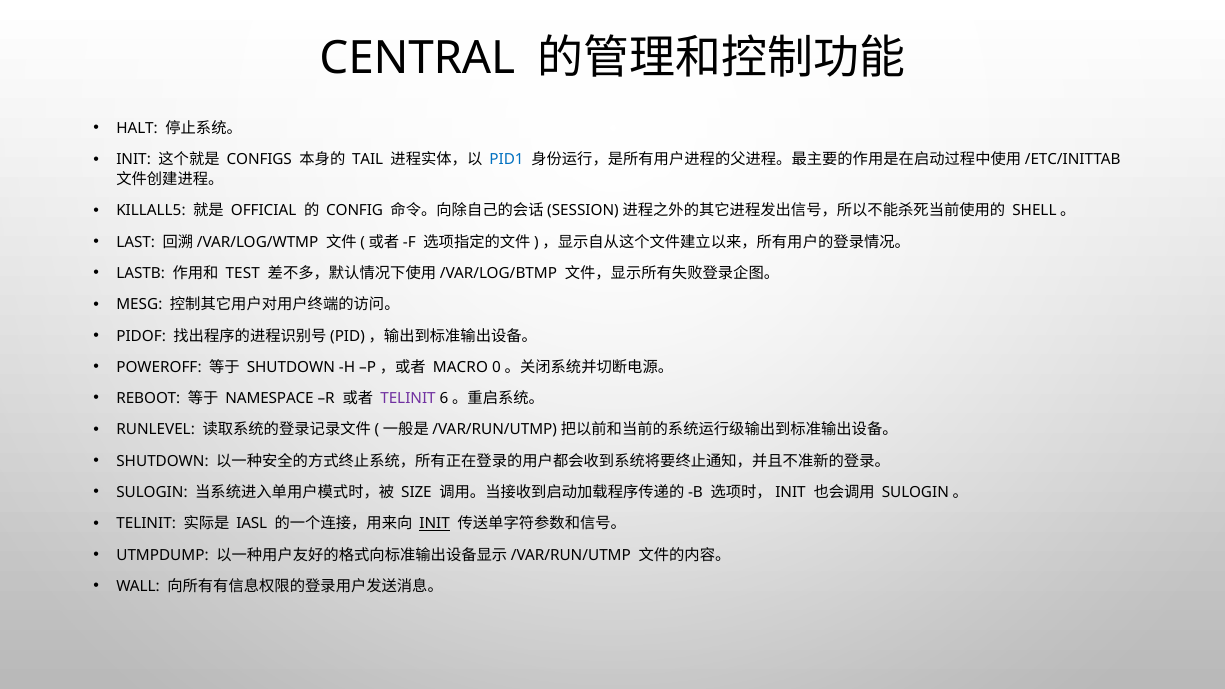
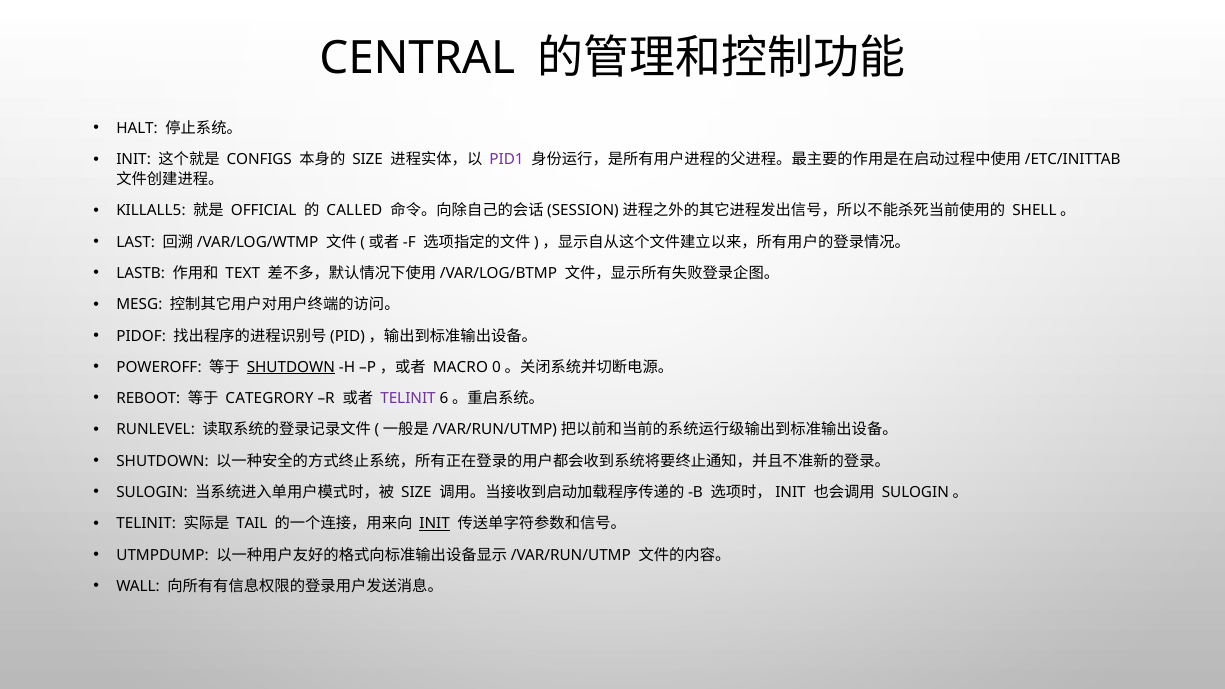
TAIL at (368, 160): TAIL -> SIZE
PID1 colour: blue -> purple
CONFIG: CONFIG -> CALLED
TEST: TEST -> TEXT
SHUTDOWN at (291, 367) underline: none -> present
NAMESPACE: NAMESPACE -> CATEGRORY
IASL: IASL -> TAIL
